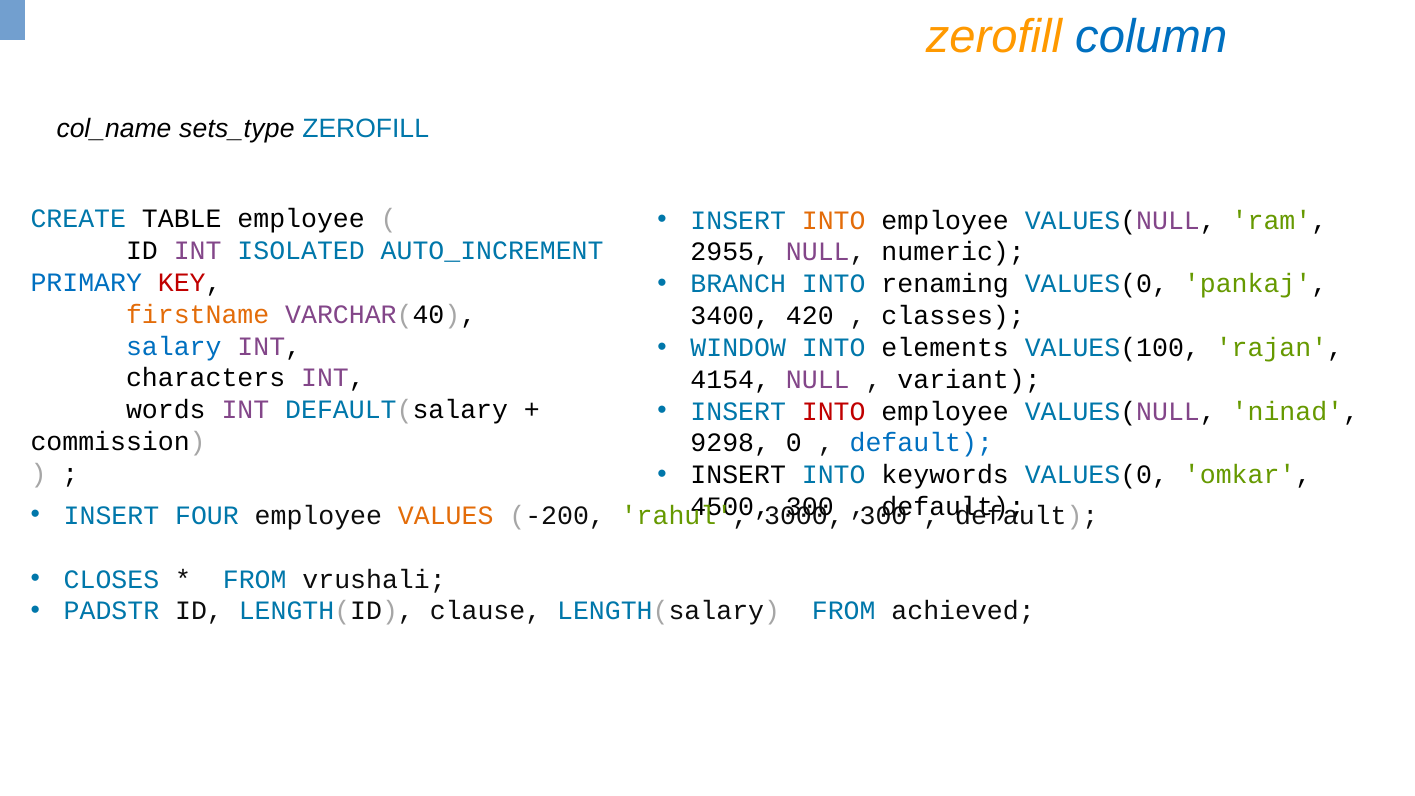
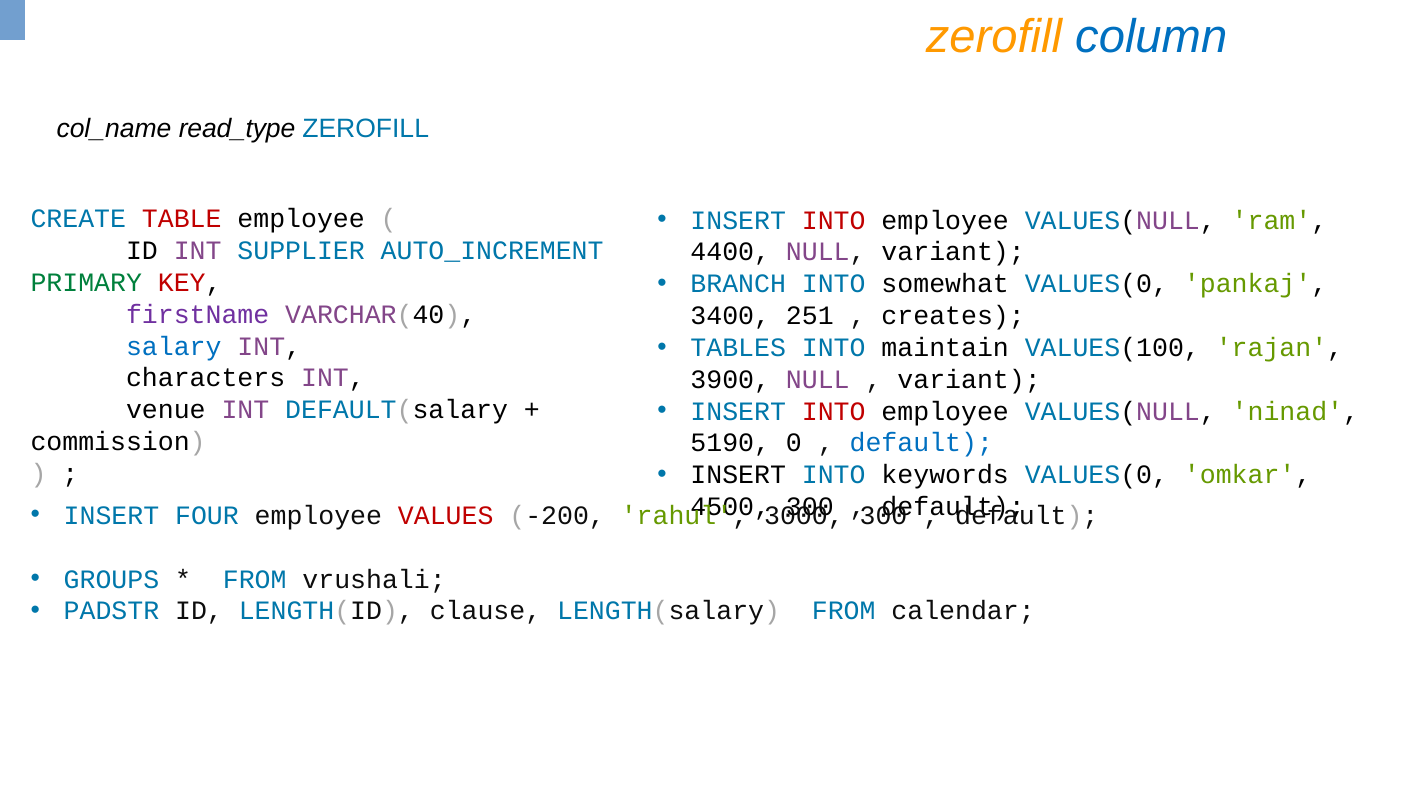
sets_type: sets_type -> read_type
INTO at (834, 220) colour: orange -> red
TABLE colour: black -> red
ISOLATED: ISOLATED -> SUPPLIER
2955: 2955 -> 4400
NULL numeric: numeric -> variant
renaming: renaming -> somewhat
PRIMARY colour: blue -> green
firstName colour: orange -> purple
420: 420 -> 251
classes: classes -> creates
WINDOW: WINDOW -> TABLES
elements: elements -> maintain
4154: 4154 -> 3900
words: words -> venue
9298: 9298 -> 5190
VALUES colour: orange -> red
CLOSES: CLOSES -> GROUPS
achieved: achieved -> calendar
